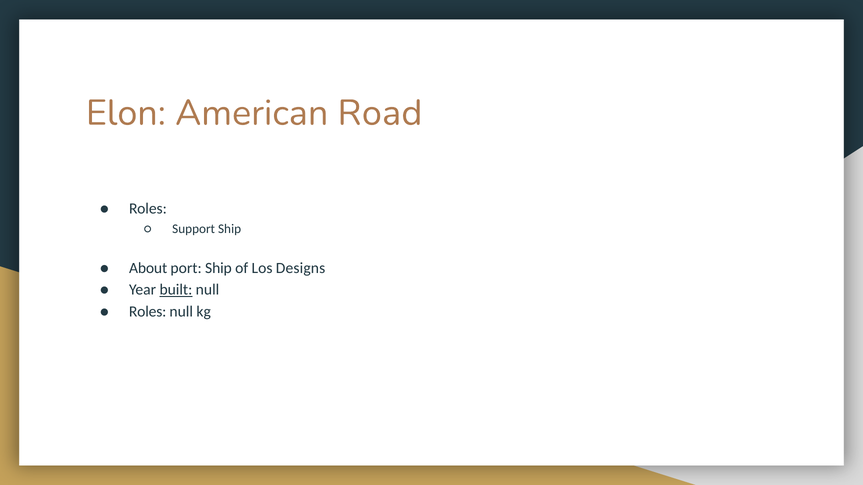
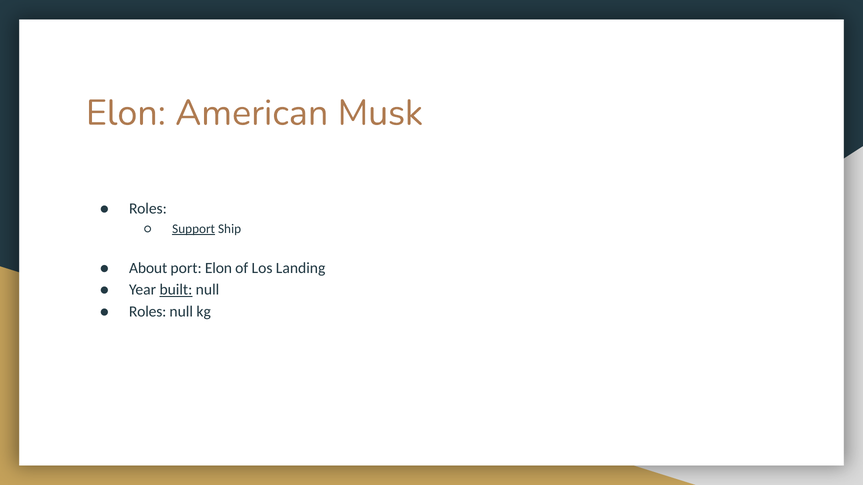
Road: Road -> Musk
Support underline: none -> present
port Ship: Ship -> Elon
Designs: Designs -> Landing
